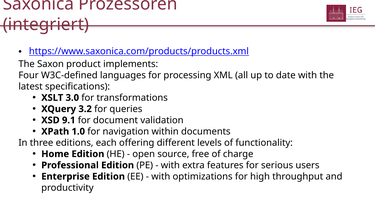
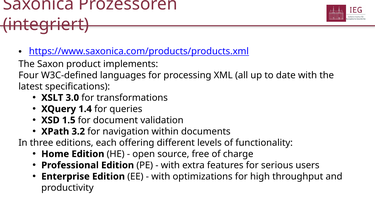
3.2: 3.2 -> 1.4
9.1: 9.1 -> 1.5
1.0: 1.0 -> 3.2
